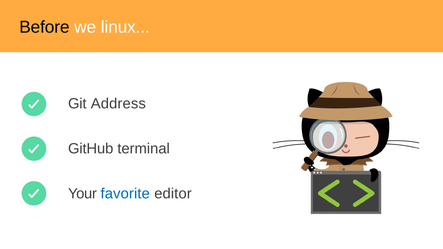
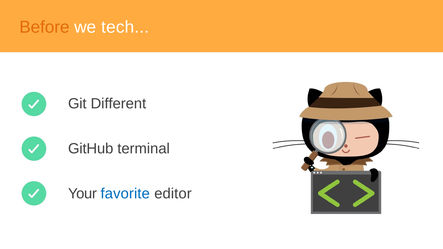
Before colour: black -> orange
linux: linux -> tech
Address: Address -> Different
